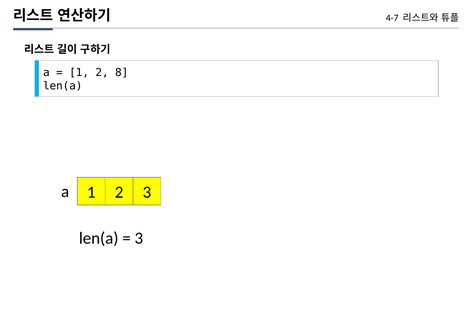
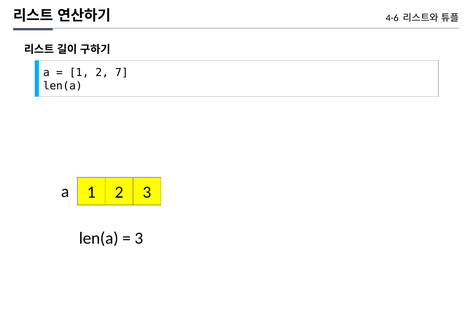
4-7: 4-7 -> 4-6
8: 8 -> 7
